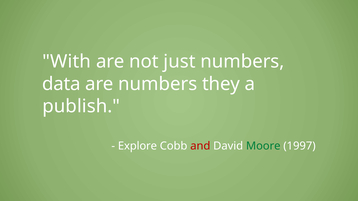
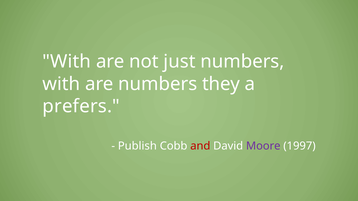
data at (61, 84): data -> with
publish: publish -> prefers
Explore: Explore -> Publish
Moore colour: green -> purple
